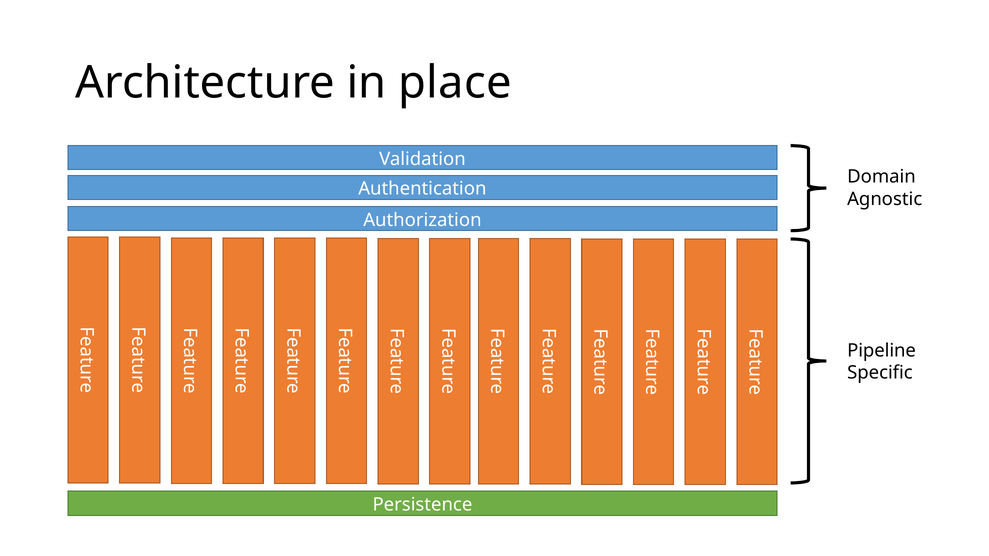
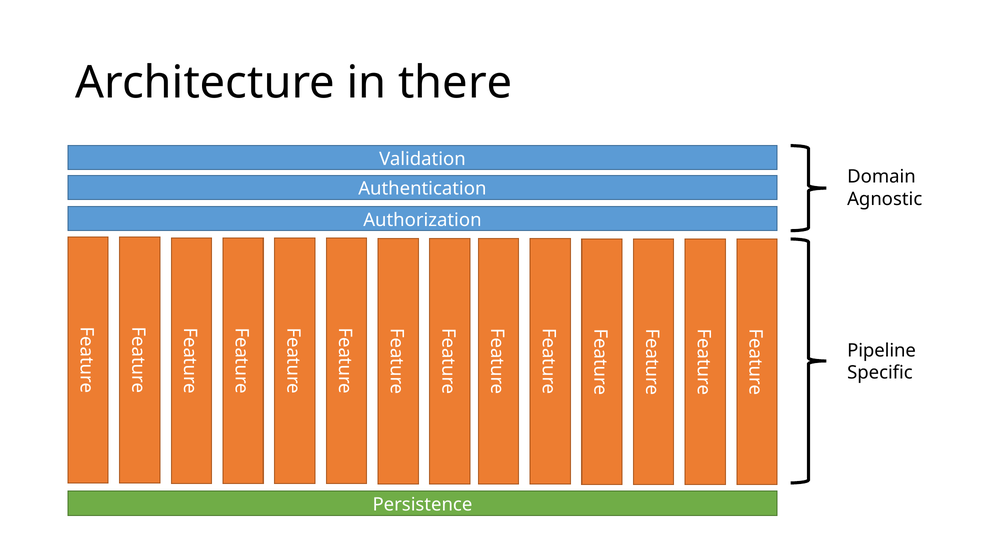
place: place -> there
